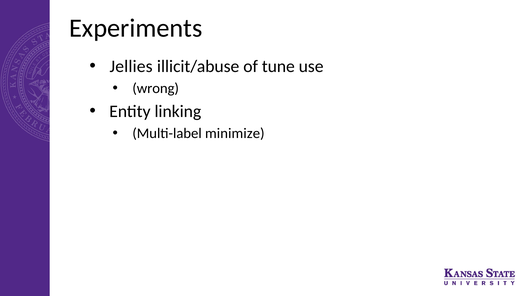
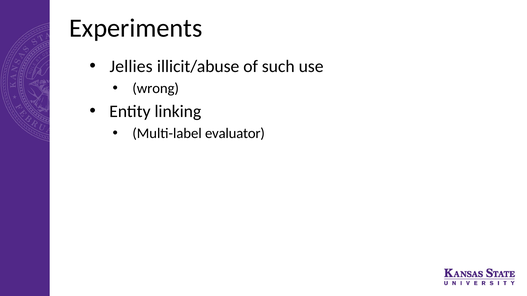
tune: tune -> such
minimize: minimize -> evaluator
